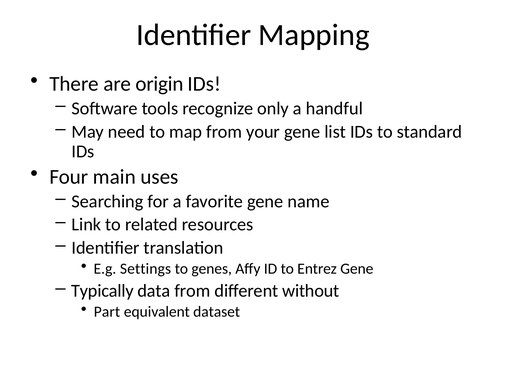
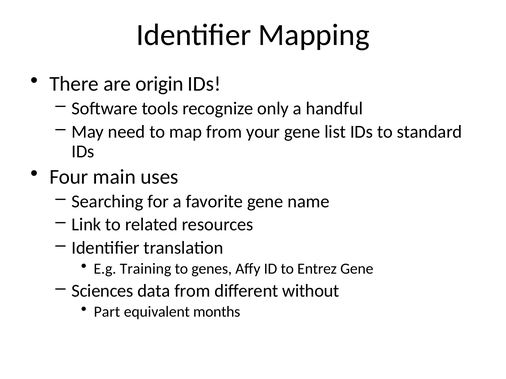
Settings: Settings -> Training
Typically: Typically -> Sciences
dataset: dataset -> months
